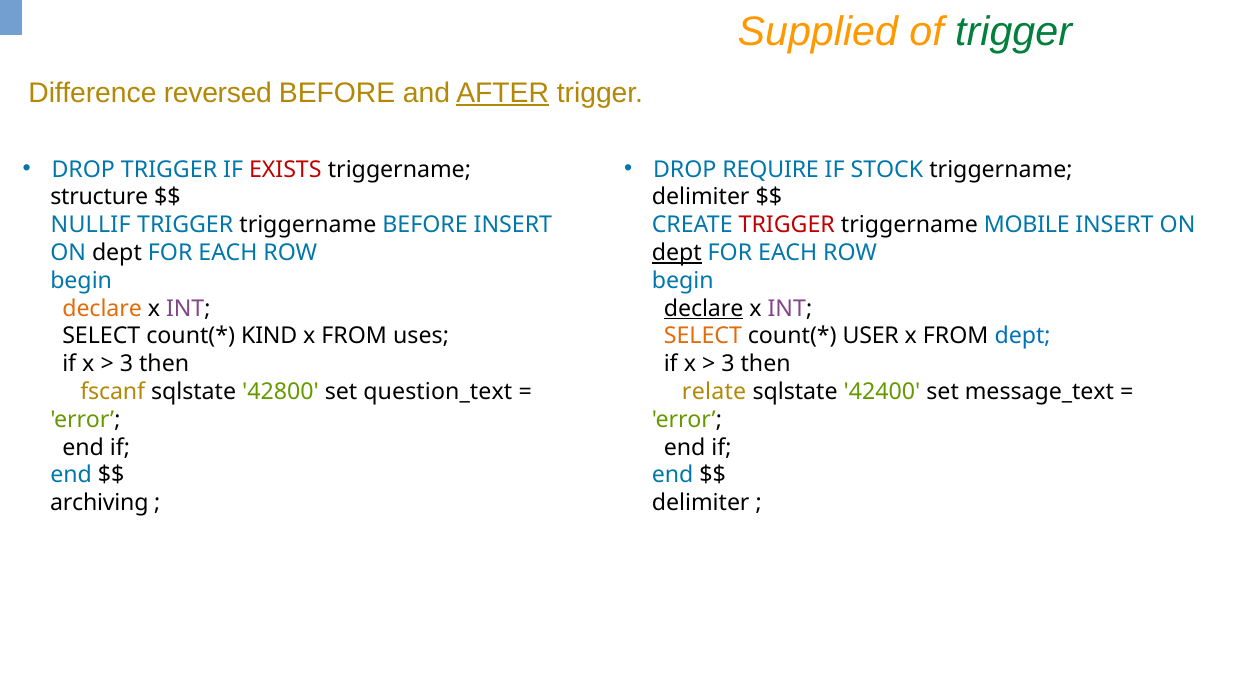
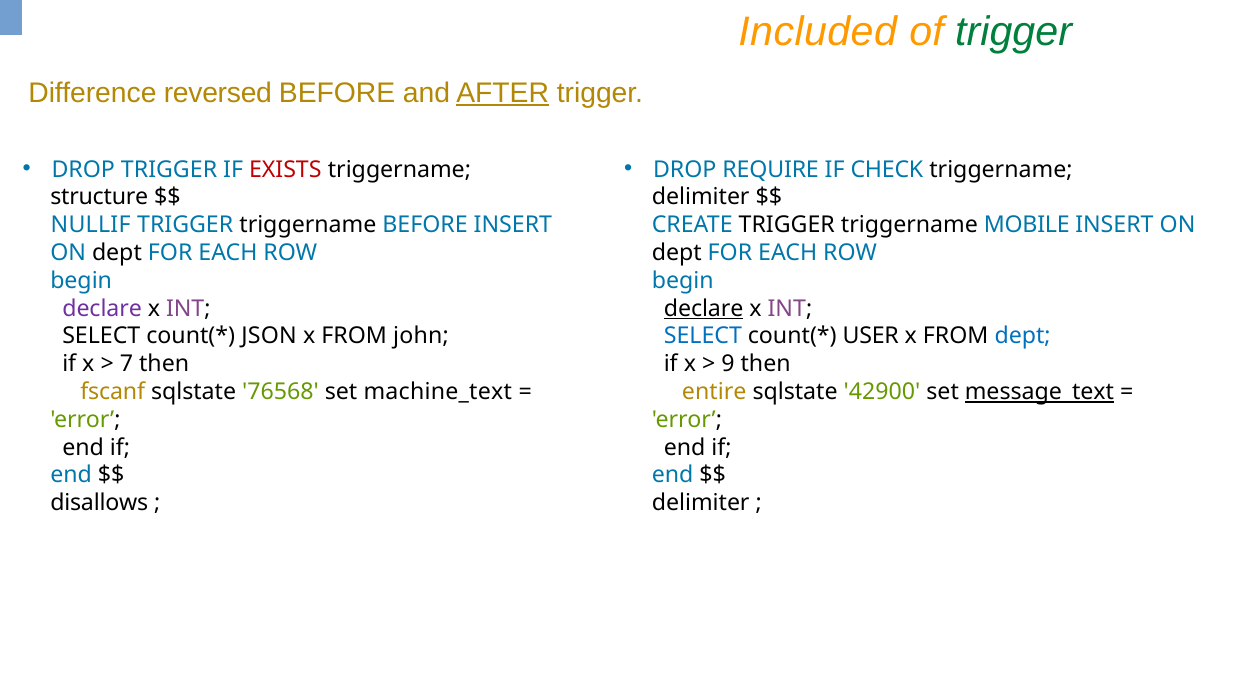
Supplied: Supplied -> Included
STOCK: STOCK -> CHECK
TRIGGER at (787, 225) colour: red -> black
dept at (677, 253) underline: present -> none
declare at (102, 309) colour: orange -> purple
KIND: KIND -> JSON
uses: uses -> john
SELECT at (703, 336) colour: orange -> blue
3 at (126, 364): 3 -> 7
3 at (728, 364): 3 -> 9
42800: 42800 -> 76568
question_text: question_text -> machine_text
relate: relate -> entire
42400: 42400 -> 42900
message_text underline: none -> present
archiving: archiving -> disallows
